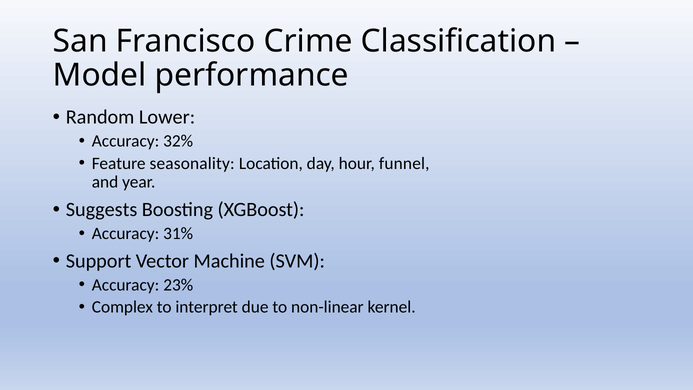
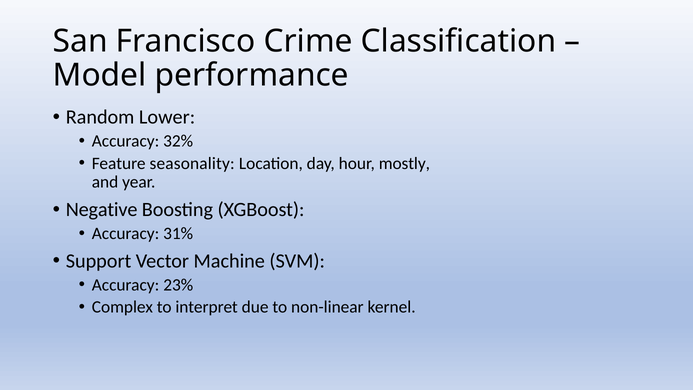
funnel: funnel -> mostly
Suggests: Suggests -> Negative
